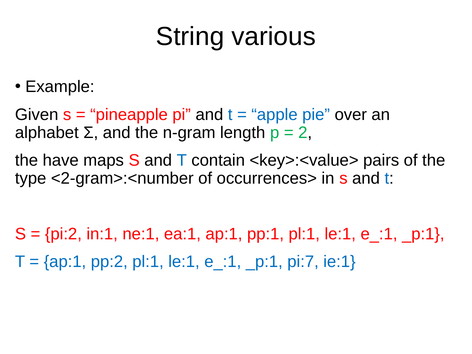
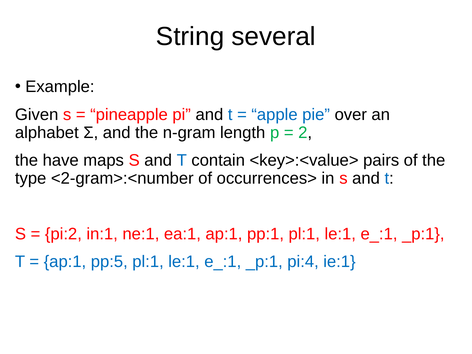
various: various -> several
pp:2: pp:2 -> pp:5
pi:7: pi:7 -> pi:4
